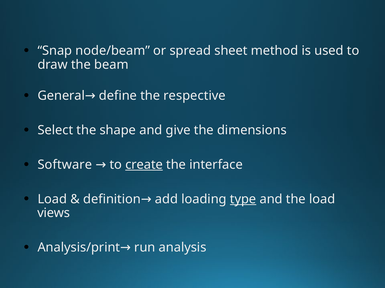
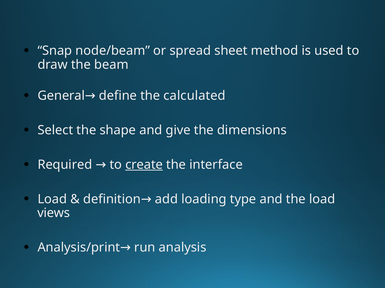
respective: respective -> calculated
Software: Software -> Required
type underline: present -> none
